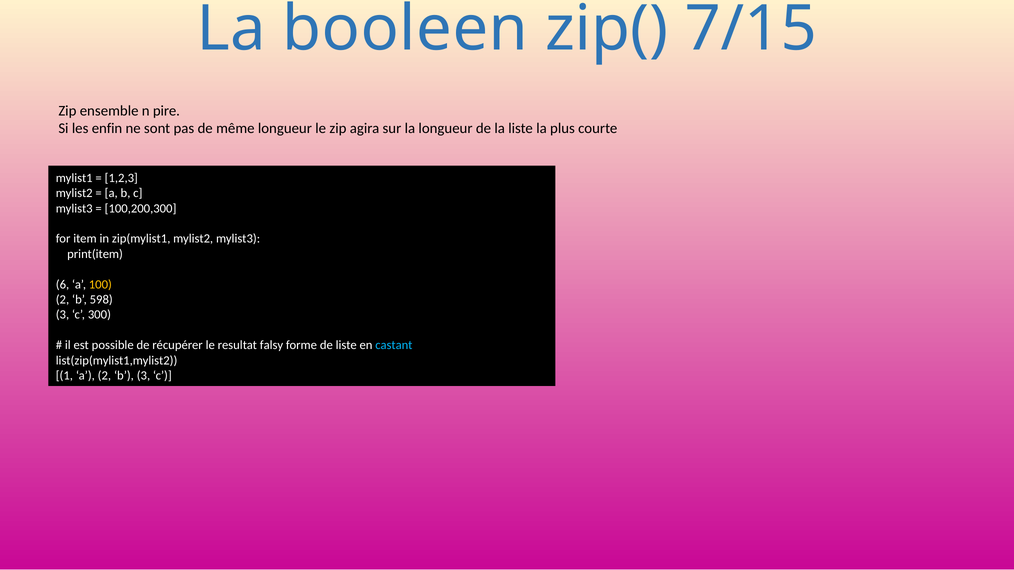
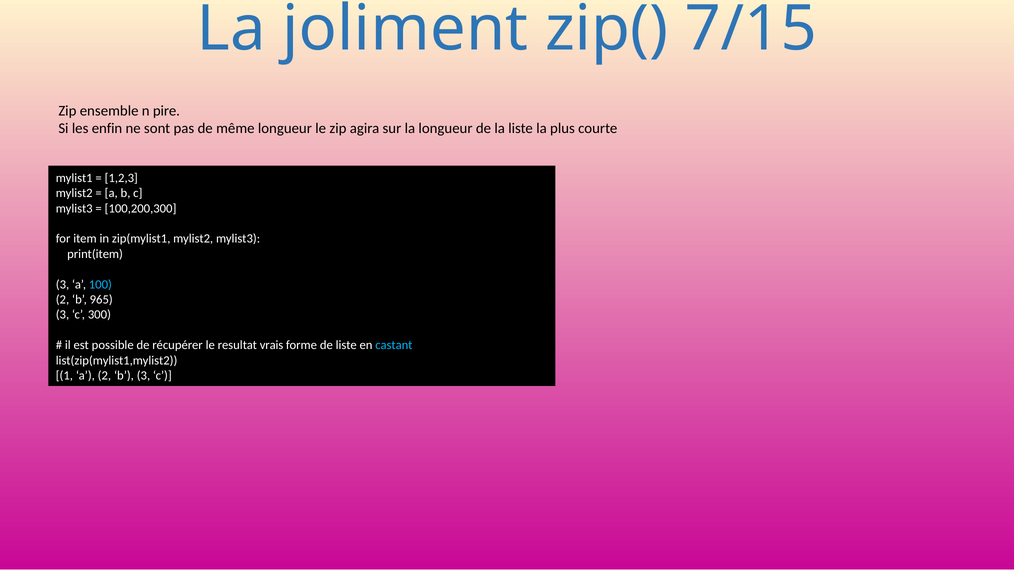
booleen: booleen -> joliment
6 at (63, 285): 6 -> 3
100 colour: yellow -> light blue
598: 598 -> 965
falsy: falsy -> vrais
